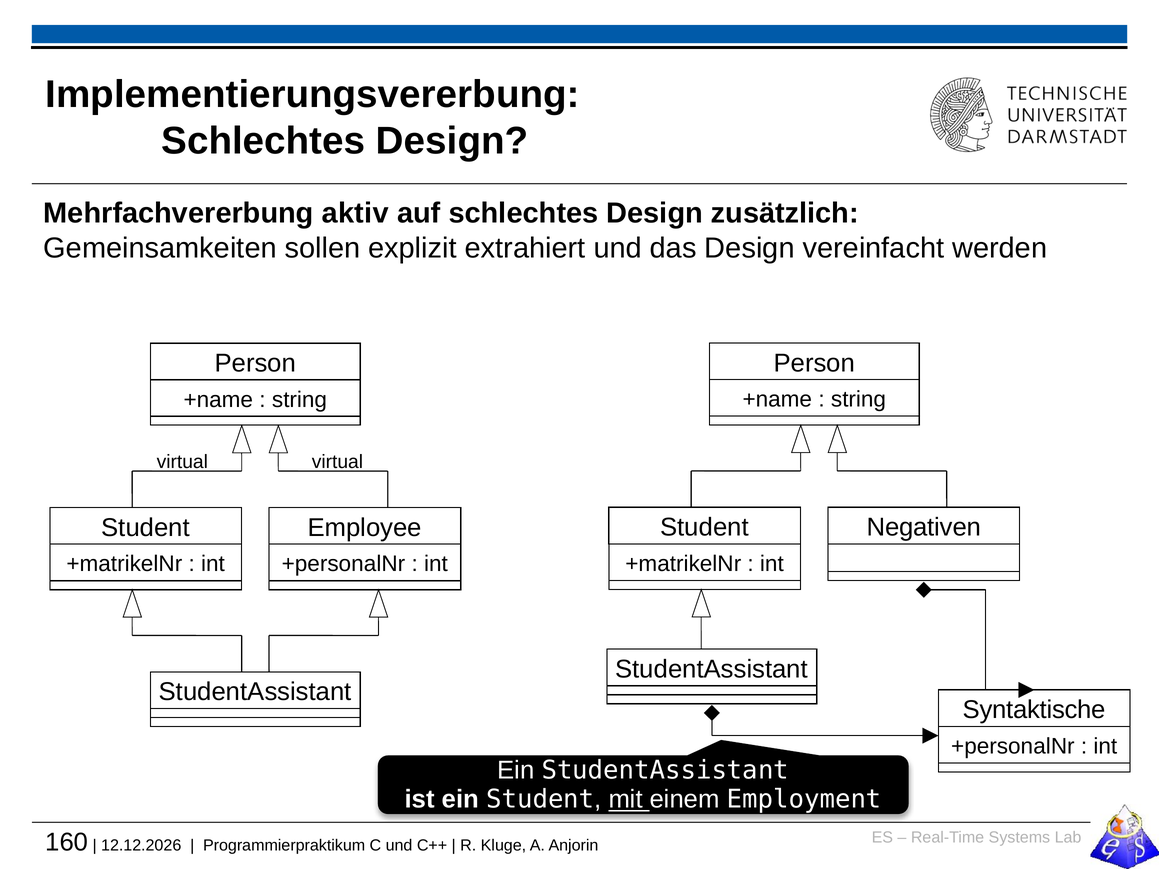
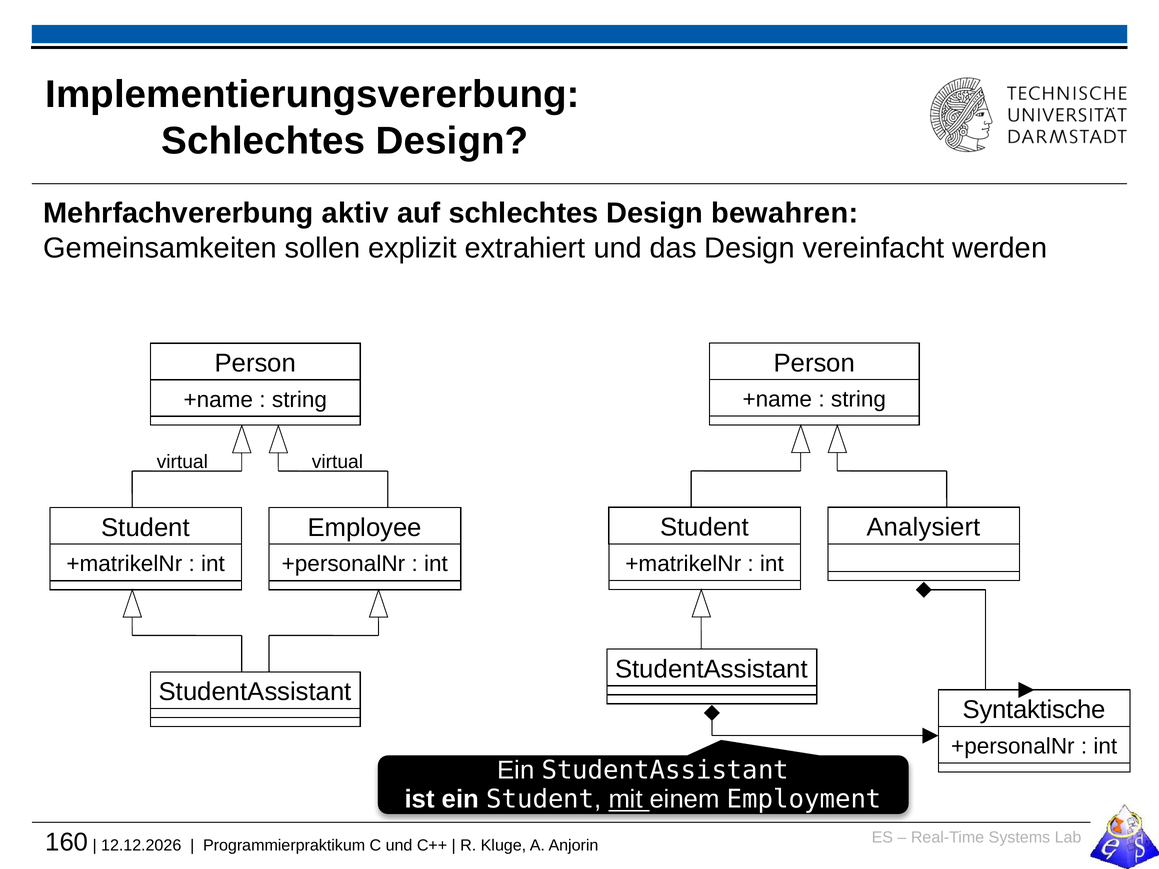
zusätzlich: zusätzlich -> bewahren
Negativen: Negativen -> Analysiert
